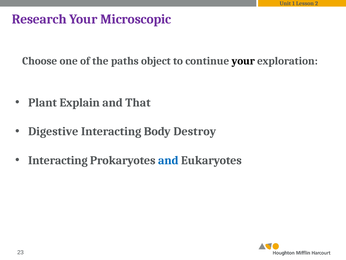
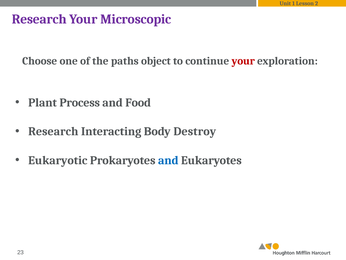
your at (243, 61) colour: black -> red
Explain: Explain -> Process
That: That -> Food
Digestive at (53, 131): Digestive -> Research
Interacting at (58, 160): Interacting -> Eukaryotic
